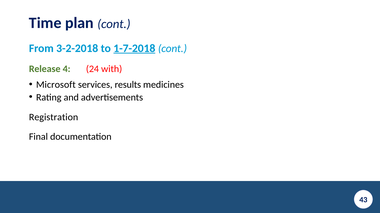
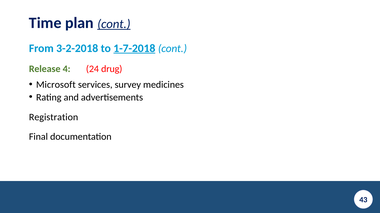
cont at (114, 24) underline: none -> present
with: with -> drug
results: results -> survey
